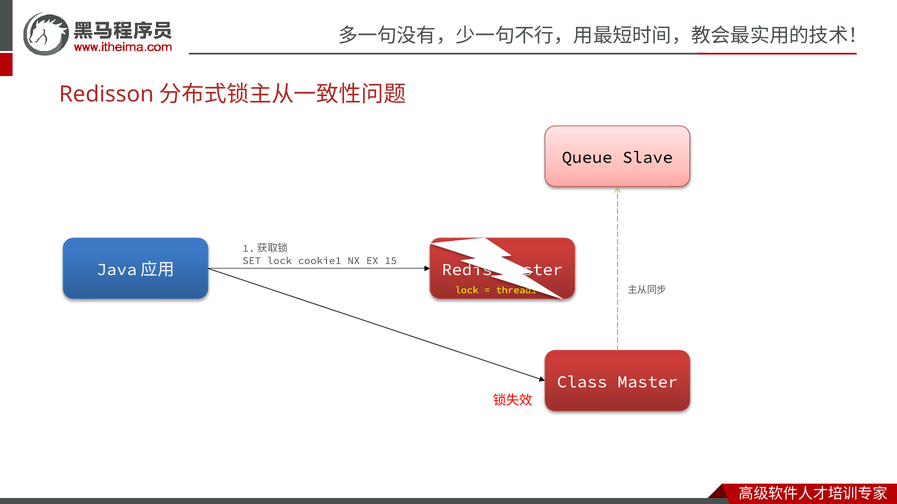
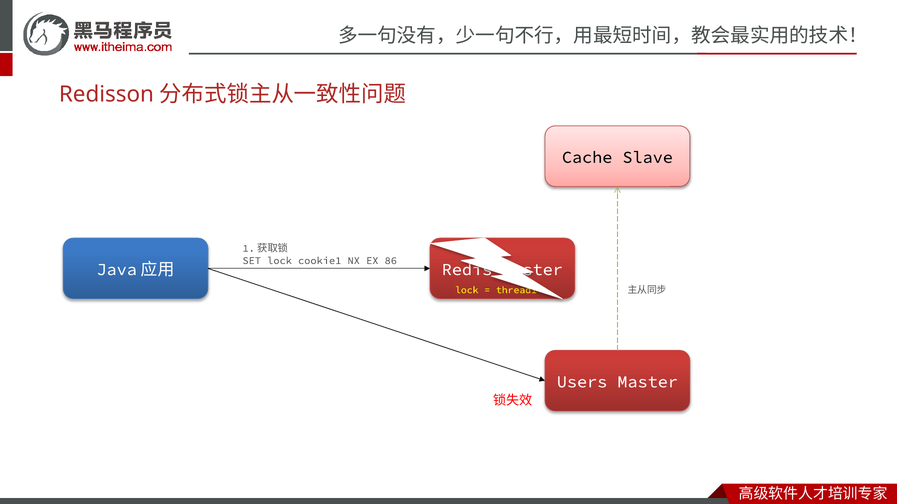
Queue: Queue -> Cache
15: 15 -> 86
Class: Class -> Users
